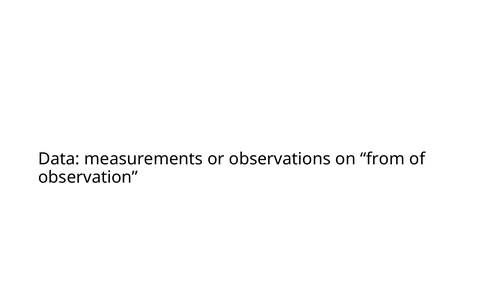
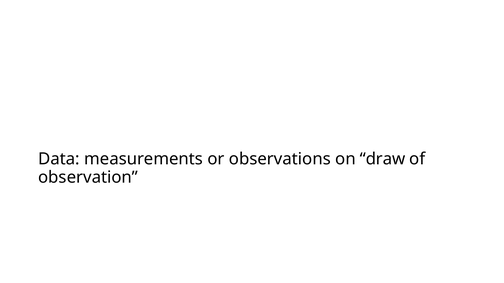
from: from -> draw
